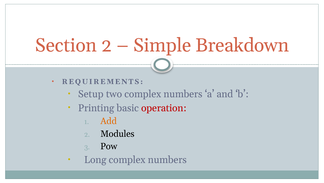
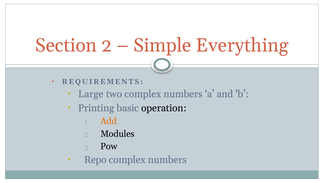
Breakdown: Breakdown -> Everything
Setup: Setup -> Large
operation colour: red -> black
Long: Long -> Repo
